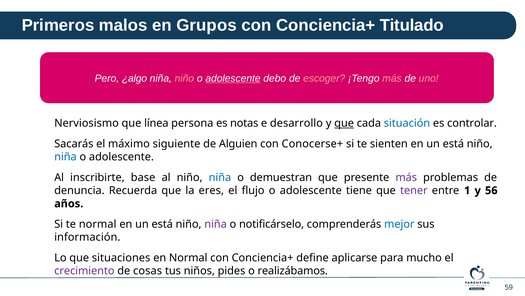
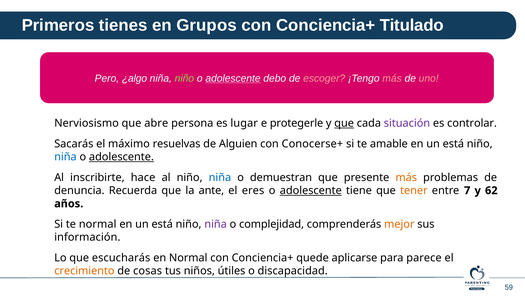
malos: malos -> tienes
niño at (184, 78) colour: pink -> light green
línea: línea -> abre
notas: notas -> lugar
desarrollo: desarrollo -> protegerle
situación colour: blue -> purple
siguiente: siguiente -> resuelvas
sienten: sienten -> amable
adolescente at (121, 157) underline: none -> present
base: base -> hace
más at (406, 177) colour: purple -> orange
eres: eres -> ante
flujo: flujo -> eres
adolescente at (311, 190) underline: none -> present
tener colour: purple -> orange
1: 1 -> 7
56: 56 -> 62
notificárselo: notificárselo -> complejidad
mejor colour: blue -> orange
situaciones: situaciones -> escucharás
define: define -> quede
mucho: mucho -> parece
crecimiento colour: purple -> orange
pides: pides -> útiles
realizábamos: realizábamos -> discapacidad
